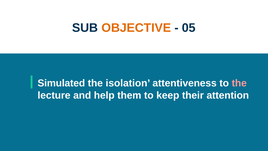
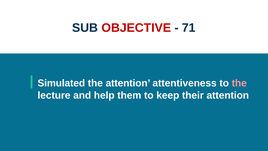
OBJECTIVE colour: orange -> red
05: 05 -> 71
the isolation: isolation -> attention
